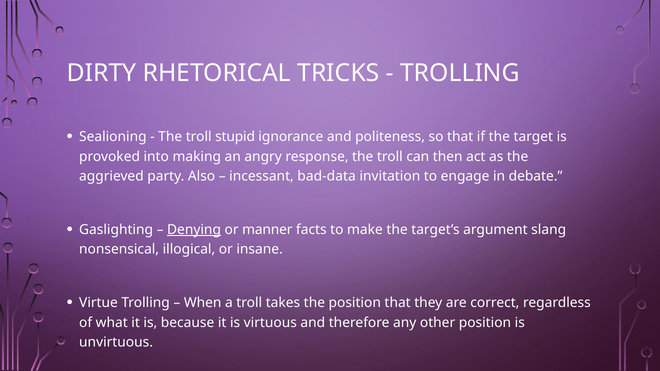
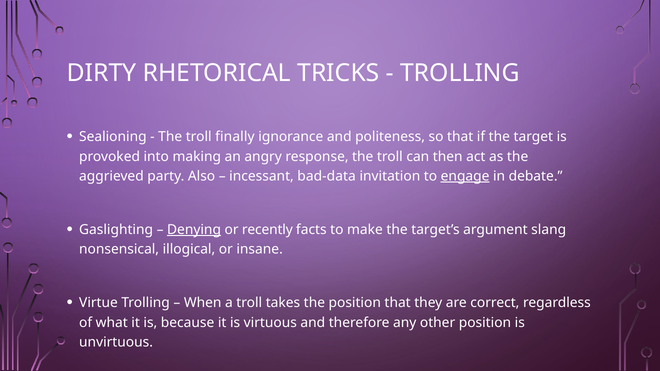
stupid: stupid -> finally
engage underline: none -> present
manner: manner -> recently
